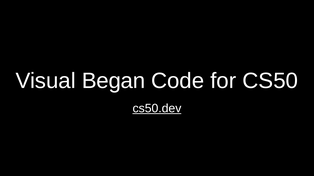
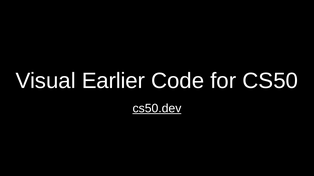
Began: Began -> Earlier
